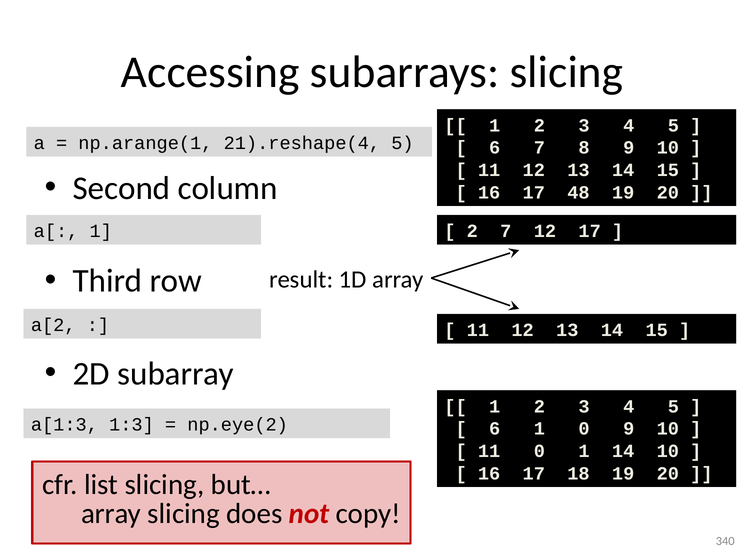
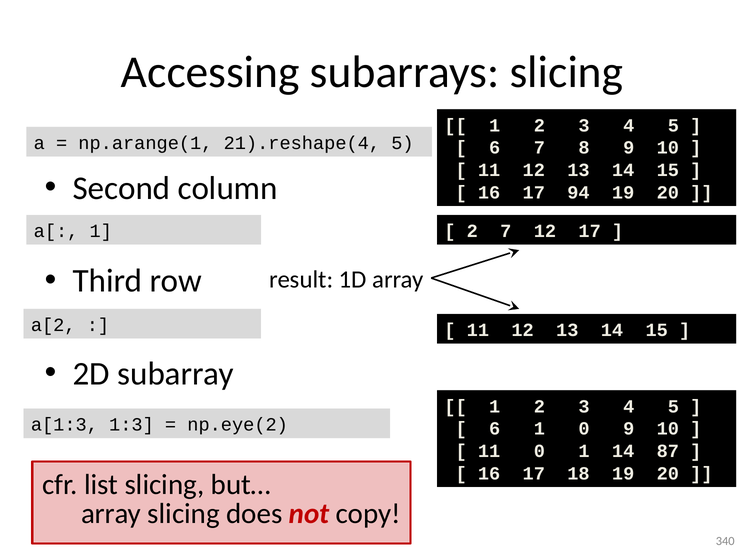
48: 48 -> 94
14 10: 10 -> 87
